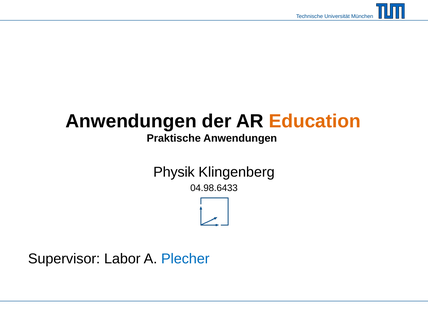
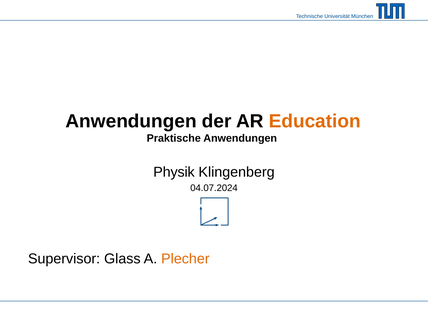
04.98.6433: 04.98.6433 -> 04.07.2024
Labor: Labor -> Glass
Plecher colour: blue -> orange
